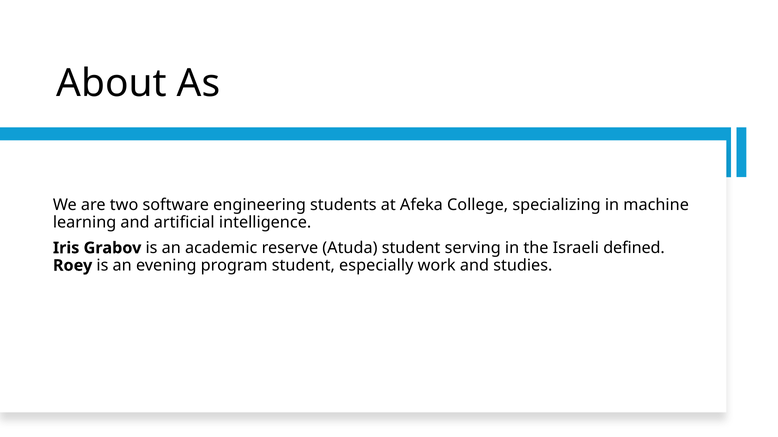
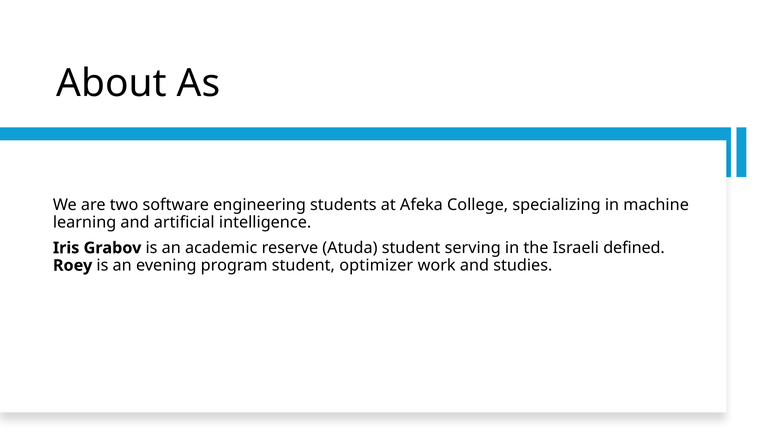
especially: especially -> optimizer
